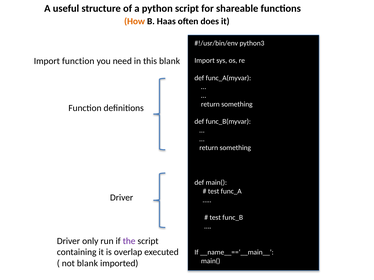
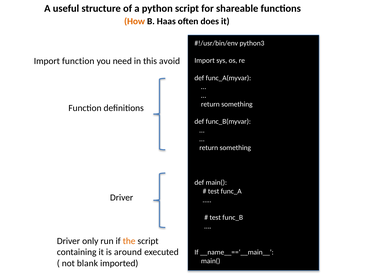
this blank: blank -> avoid
the colour: purple -> orange
overlap: overlap -> around
